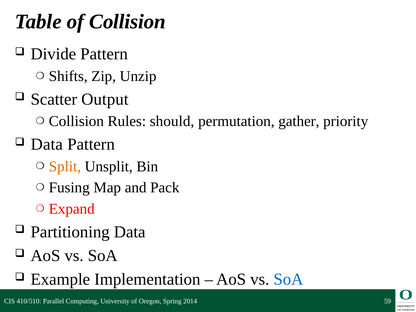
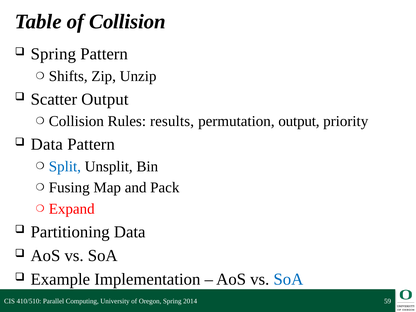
Divide at (53, 54): Divide -> Spring
should: should -> results
permutation gather: gather -> output
Split colour: orange -> blue
